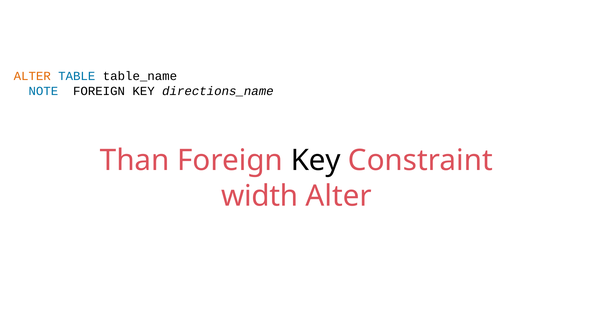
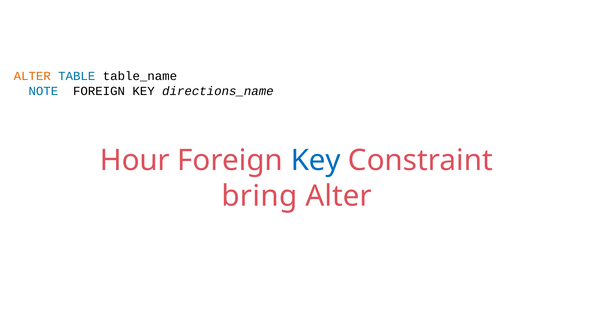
Than: Than -> Hour
Key at (316, 161) colour: black -> blue
width: width -> bring
